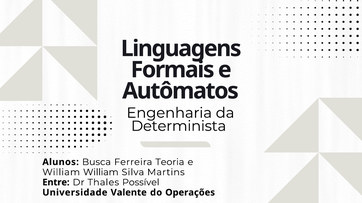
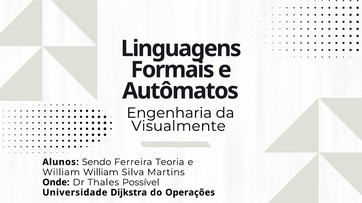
Determinista: Determinista -> Visualmente
Busca: Busca -> Sendo
Entre: Entre -> Onde
Valente: Valente -> Dijkstra
